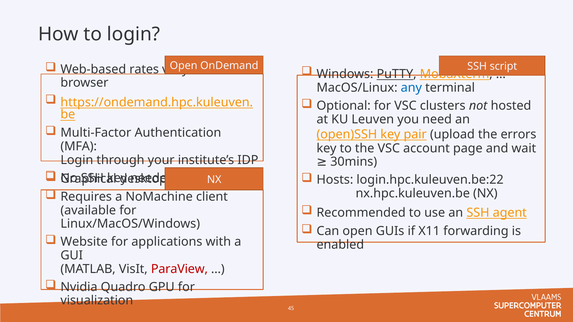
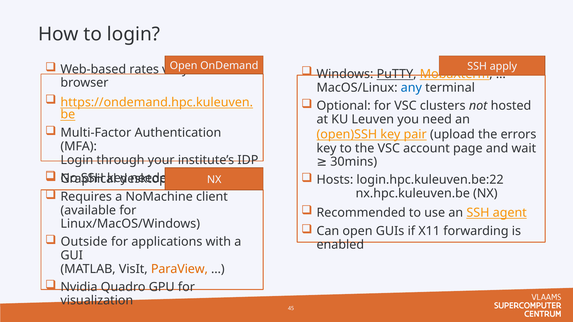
script: script -> apply
Website: Website -> Outside
ParaView colour: red -> orange
